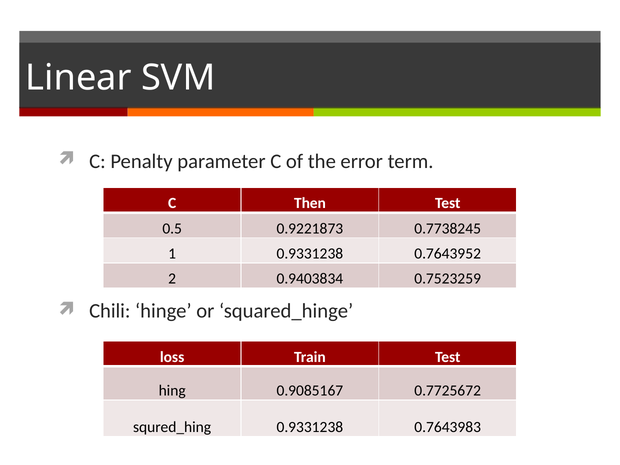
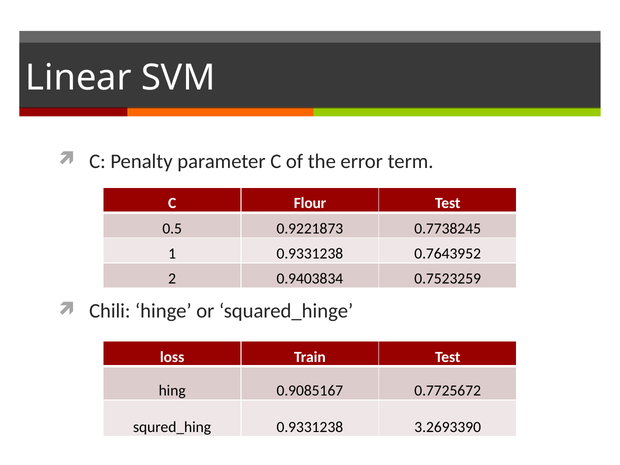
Then: Then -> Flour
0.7643983: 0.7643983 -> 3.2693390
